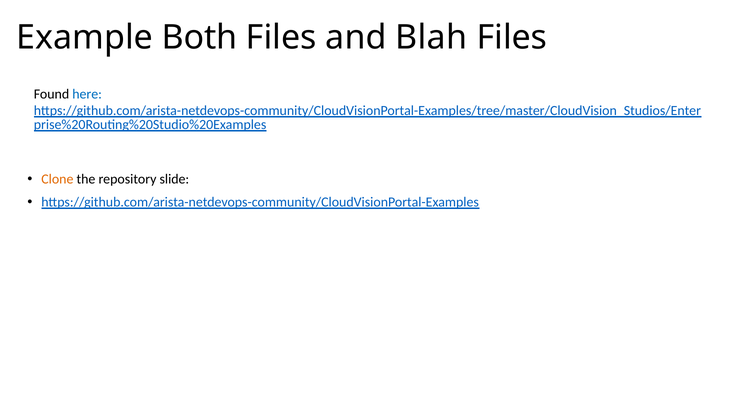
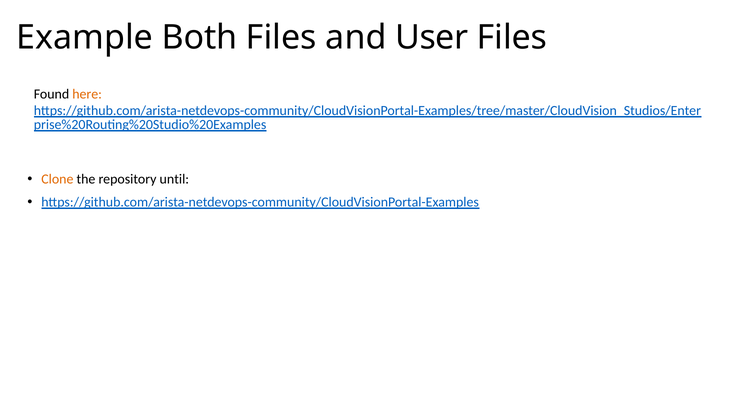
Blah: Blah -> User
here colour: blue -> orange
slide: slide -> until
